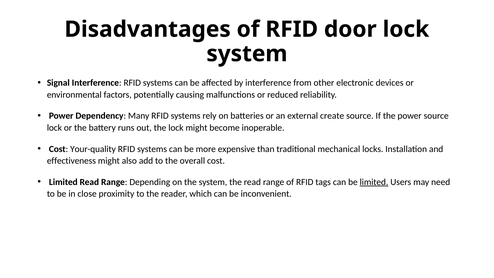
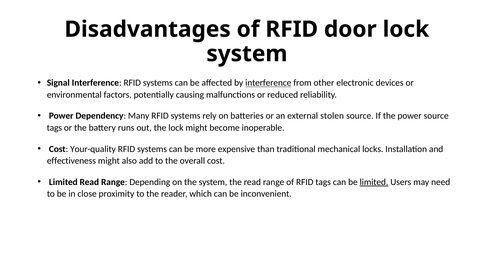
interference at (268, 83) underline: none -> present
create: create -> stolen
lock at (54, 128): lock -> tags
